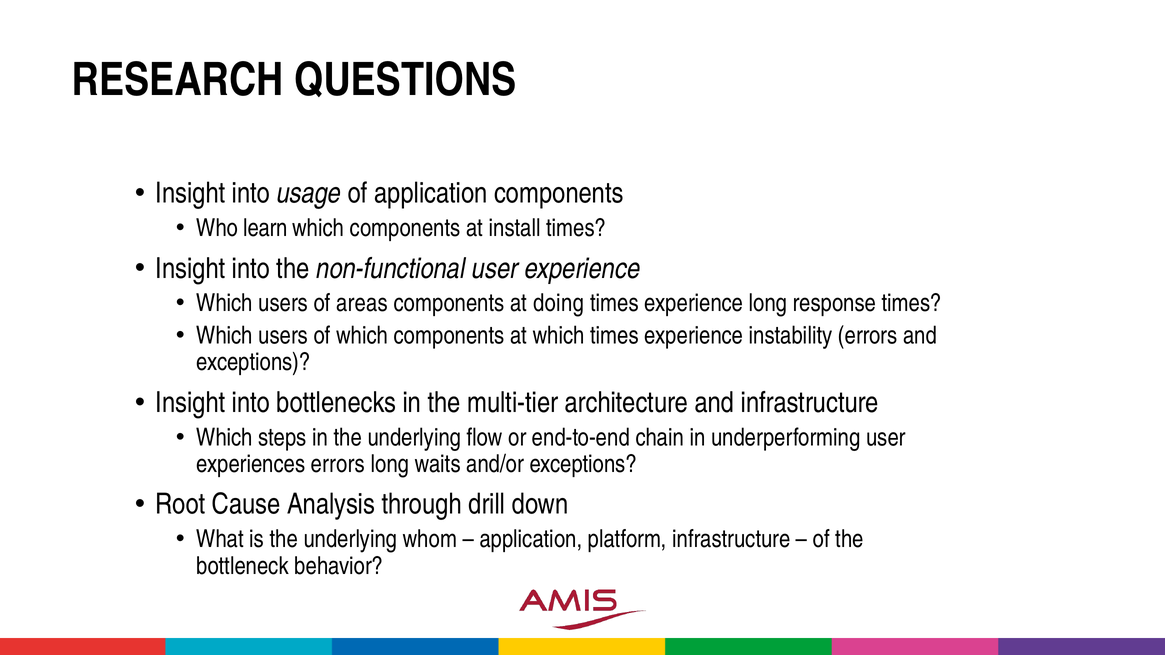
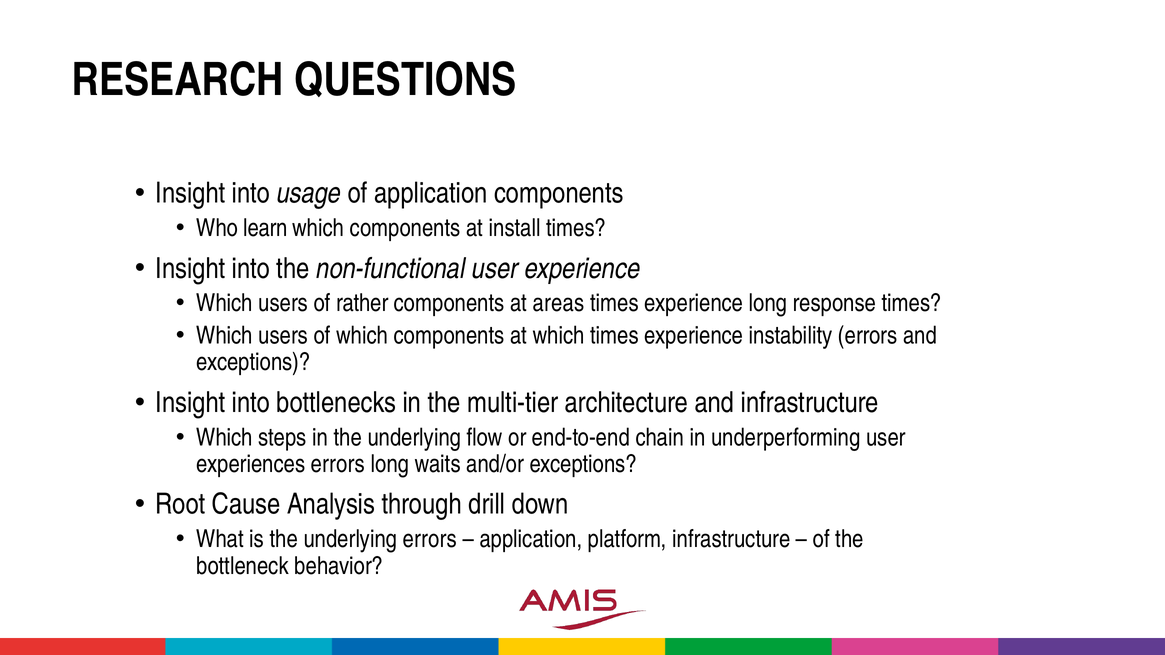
areas: areas -> rather
doing: doing -> areas
underlying whom: whom -> errors
